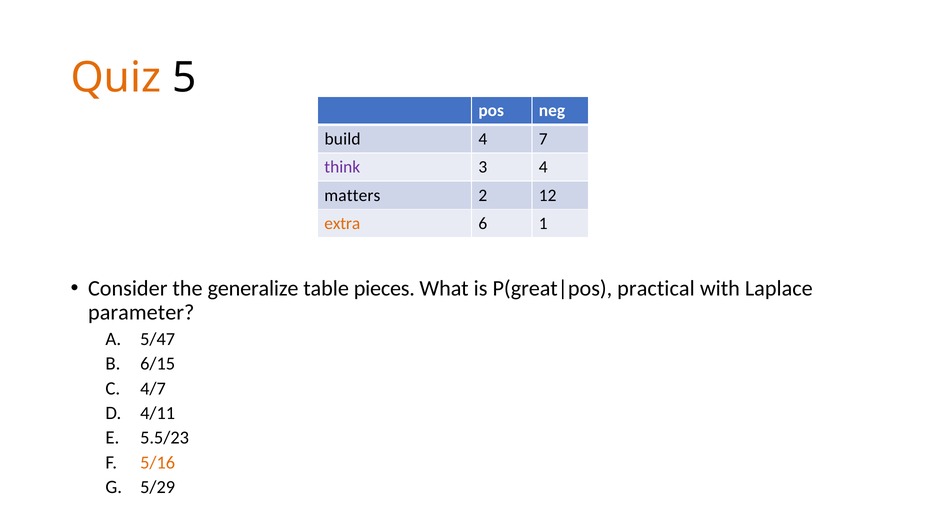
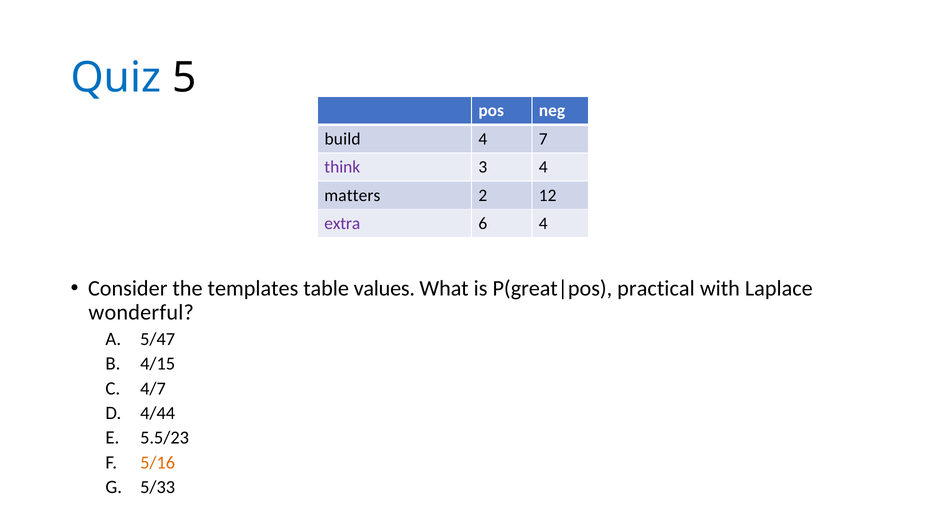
Quiz colour: orange -> blue
extra colour: orange -> purple
6 1: 1 -> 4
generalize: generalize -> templates
pieces: pieces -> values
parameter: parameter -> wonderful
6/15: 6/15 -> 4/15
4/11: 4/11 -> 4/44
5/29: 5/29 -> 5/33
